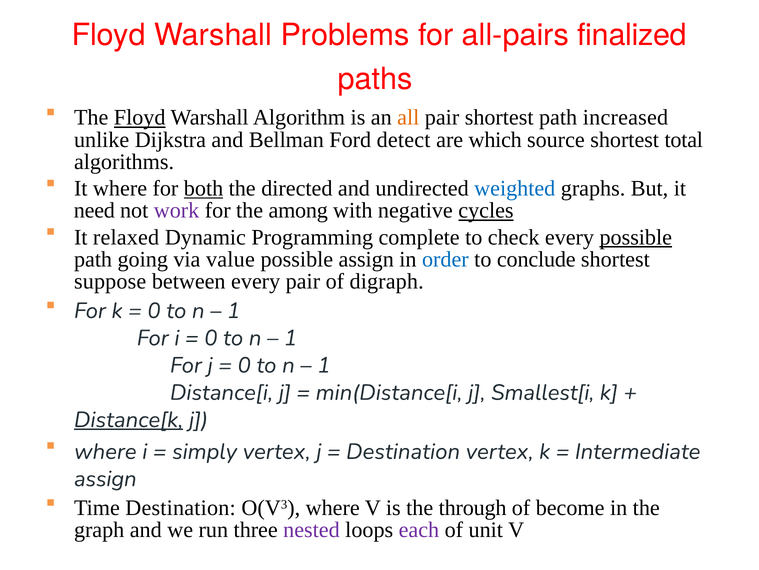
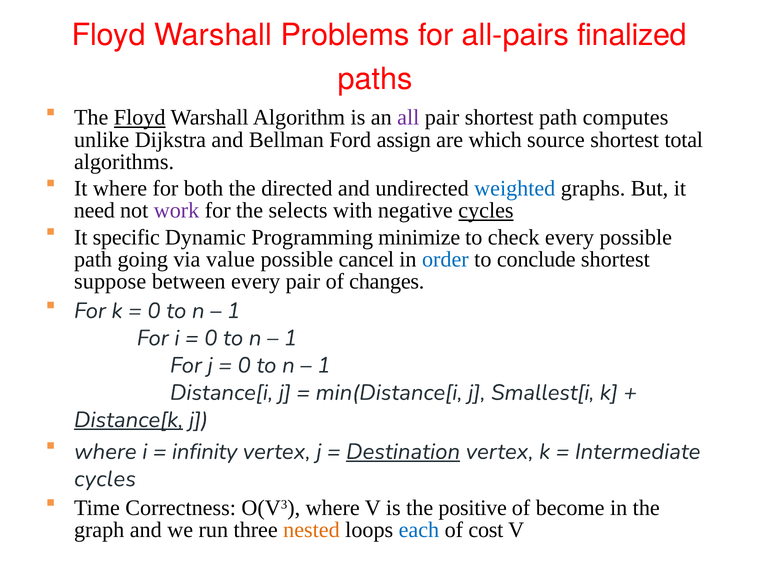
all colour: orange -> purple
increased: increased -> computes
detect: detect -> assign
both underline: present -> none
among: among -> selects
relaxed: relaxed -> specific
complete: complete -> minimize
possible at (636, 237) underline: present -> none
possible assign: assign -> cancel
digraph: digraph -> changes
simply: simply -> infinity
Destination at (403, 451) underline: none -> present
assign at (105, 478): assign -> cycles
Time Destination: Destination -> Correctness
through: through -> positive
nested colour: purple -> orange
each colour: purple -> blue
unit: unit -> cost
